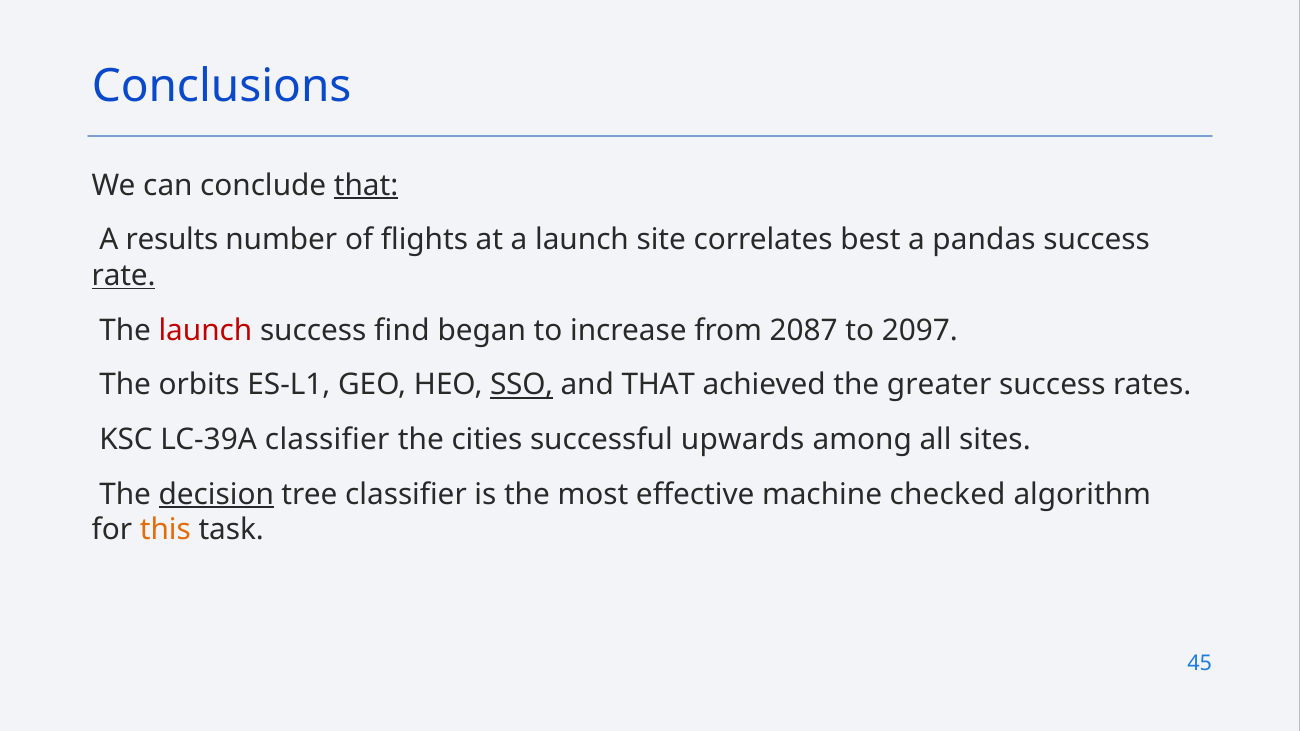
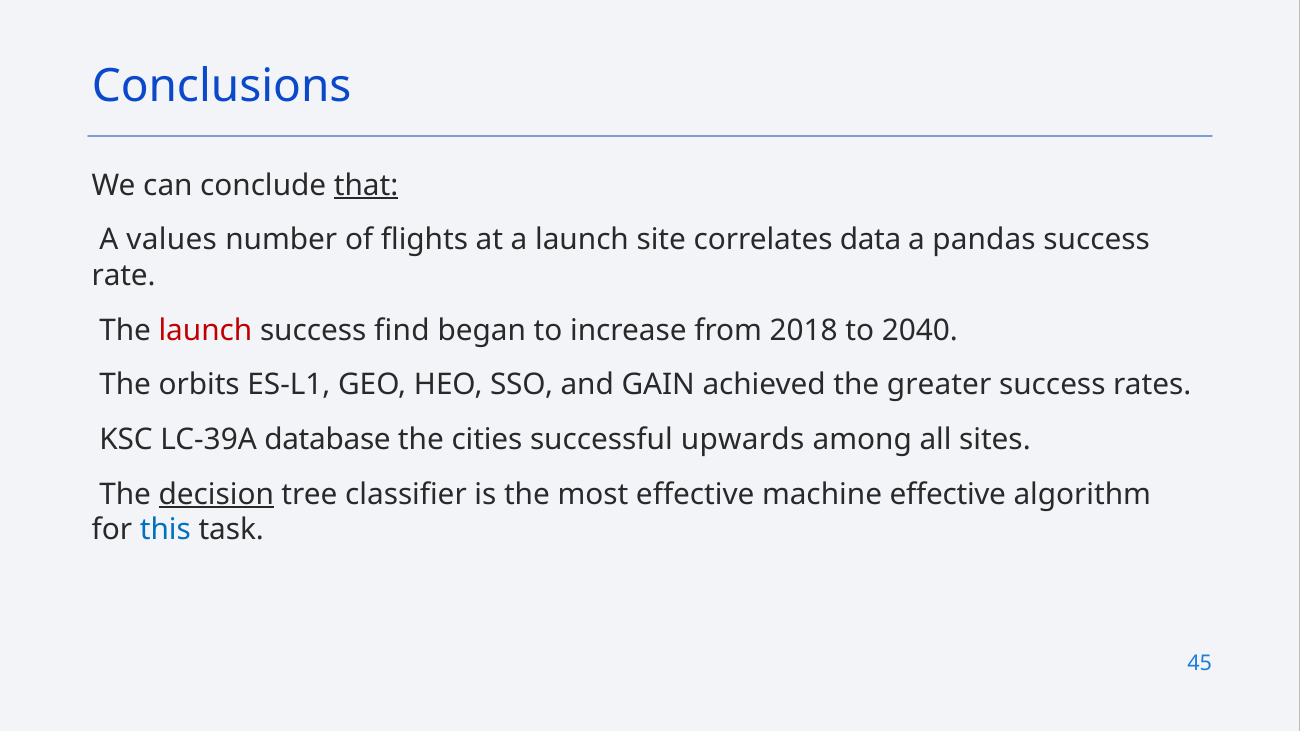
results: results -> values
best: best -> data
rate underline: present -> none
2087: 2087 -> 2018
2097: 2097 -> 2040
SSO underline: present -> none
and THAT: THAT -> GAIN
LC-39A classifier: classifier -> database
machine checked: checked -> effective
this colour: orange -> blue
